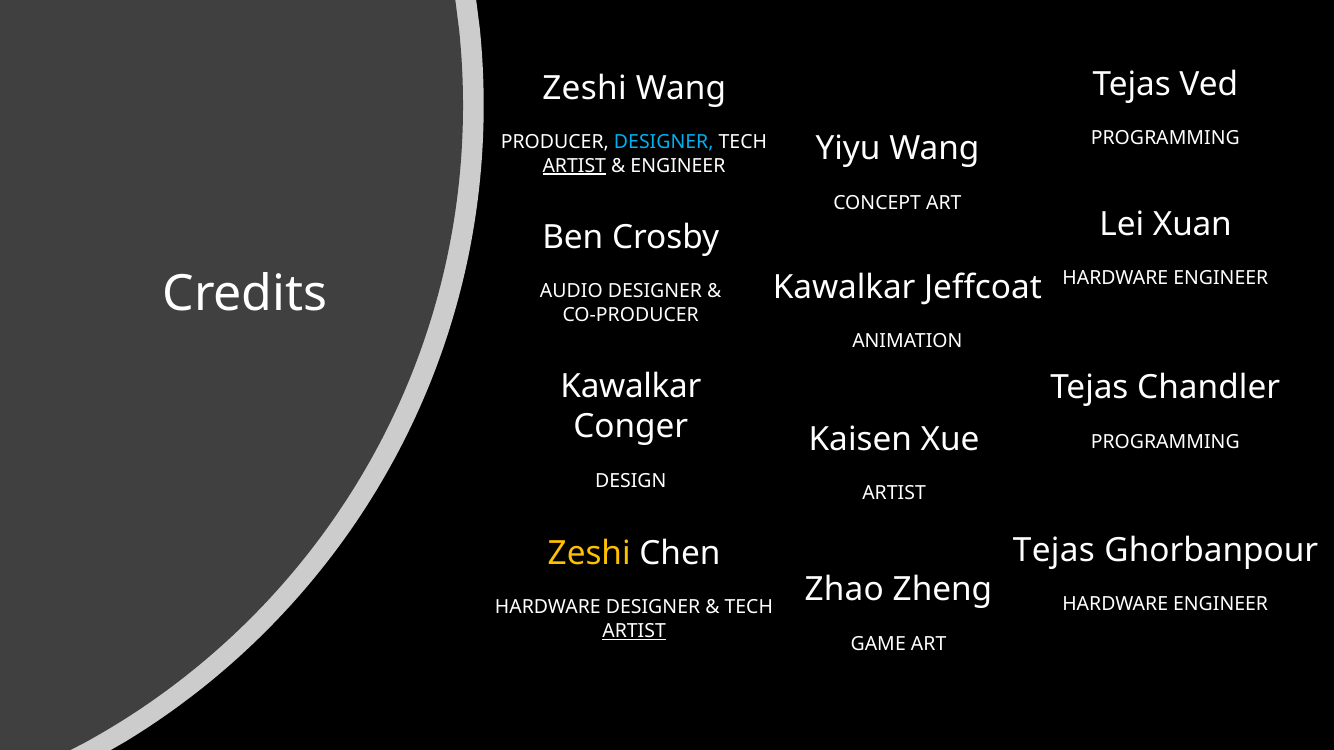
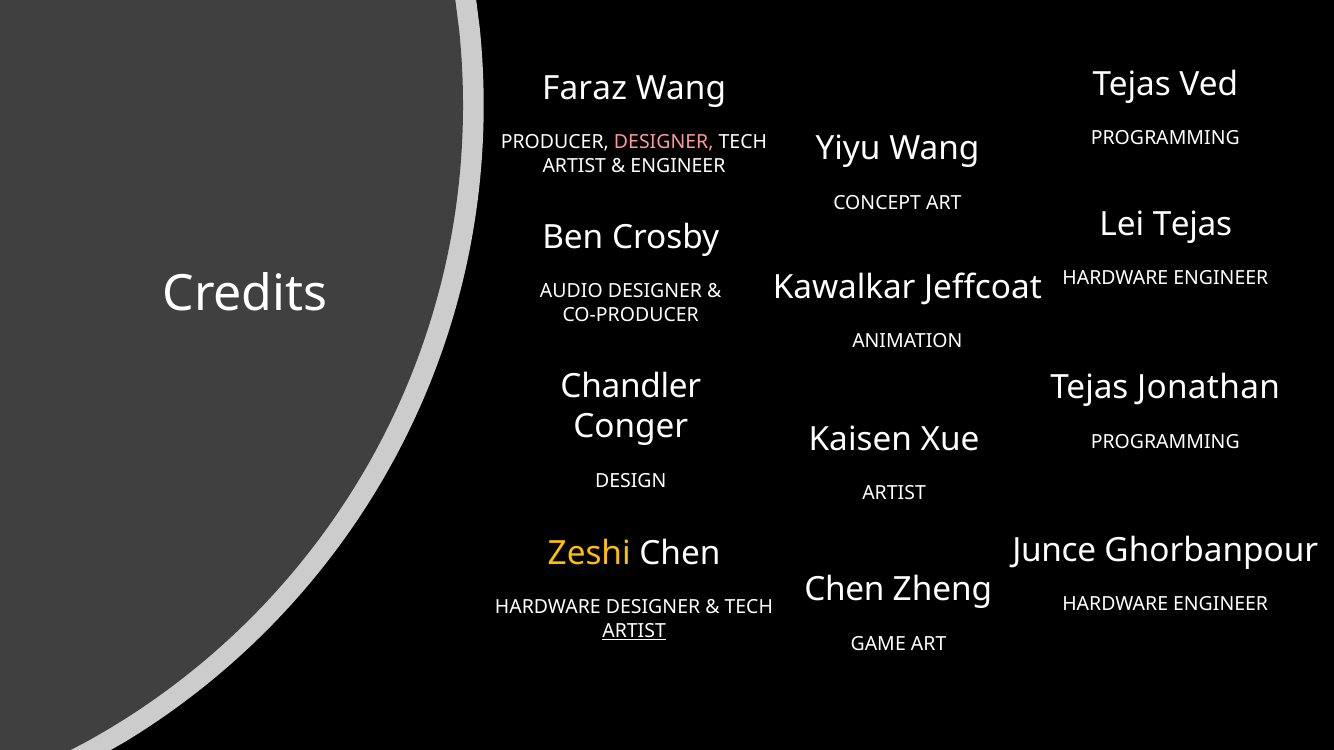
Zeshi at (584, 88): Zeshi -> Faraz
DESIGNER at (664, 142) colour: light blue -> pink
ARTIST at (574, 166) underline: present -> none
Lei Xuan: Xuan -> Tejas
Kawalkar at (631, 387): Kawalkar -> Chandler
Chandler: Chandler -> Jonathan
Tejas at (1054, 551): Tejas -> Junce
Zhao at (844, 590): Zhao -> Chen
